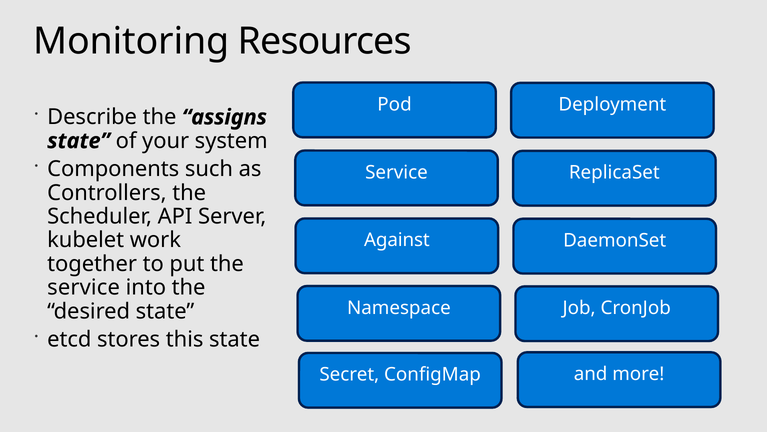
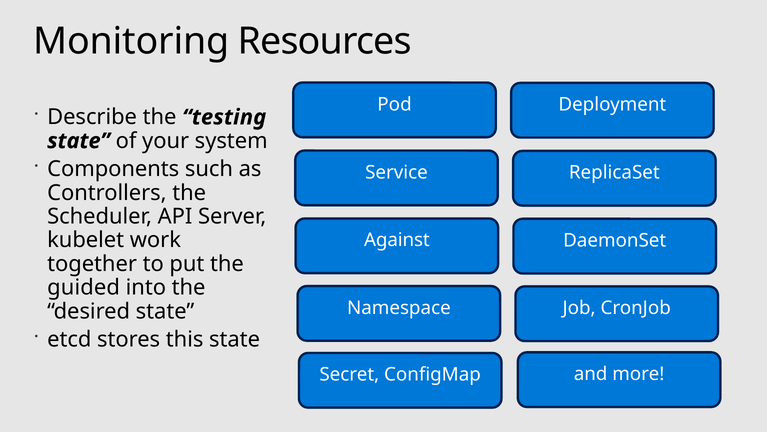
assigns: assigns -> testing
service at (84, 287): service -> guided
